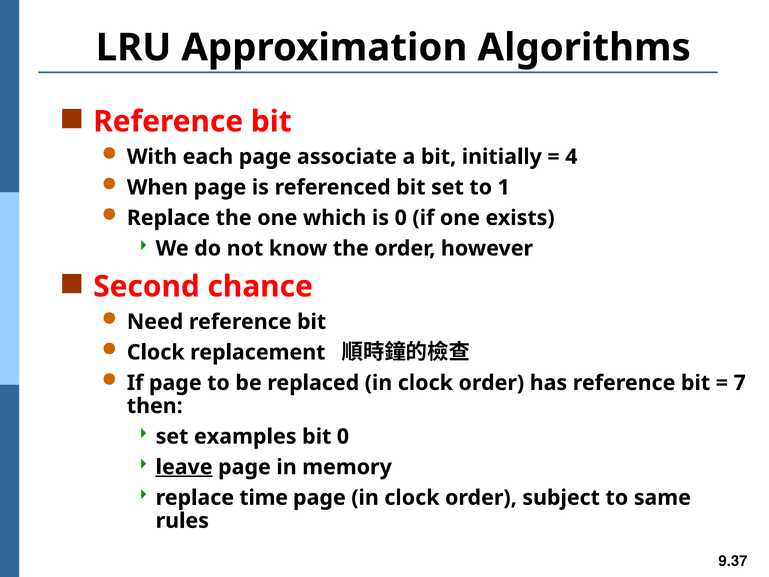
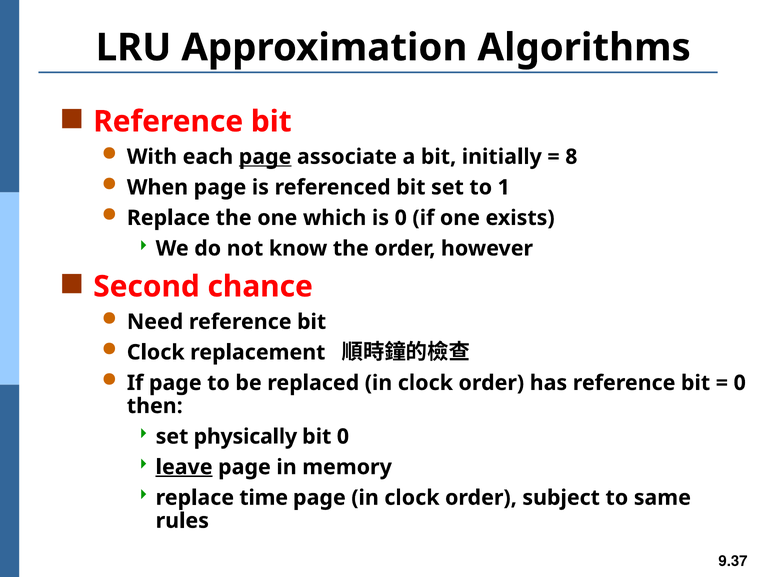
page at (265, 157) underline: none -> present
4: 4 -> 8
7 at (740, 383): 7 -> 0
examples: examples -> physically
